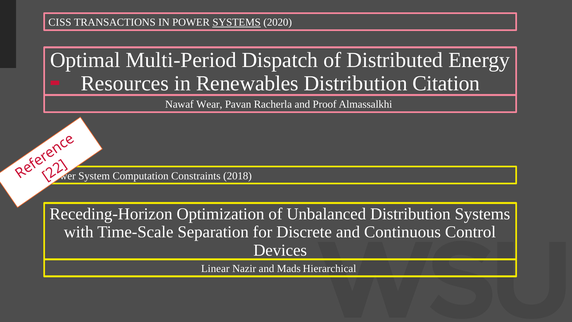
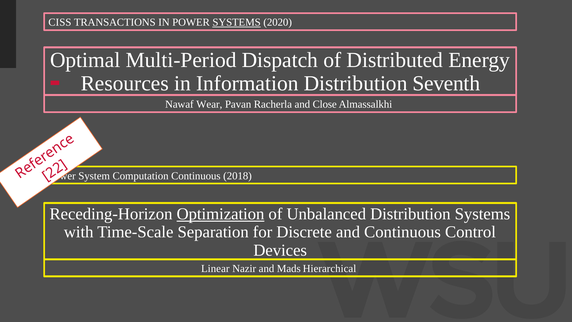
Renewables: Renewables -> Information
Citation: Citation -> Seventh
Proof: Proof -> Close
Computation Constraints: Constraints -> Continuous
Optimization underline: none -> present
